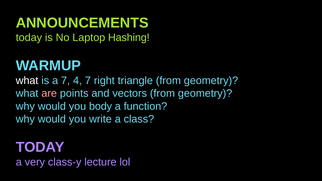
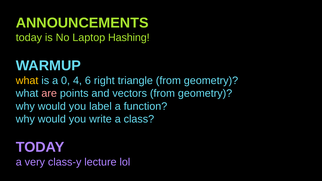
what at (27, 81) colour: white -> yellow
a 7: 7 -> 0
4 7: 7 -> 6
body: body -> label
